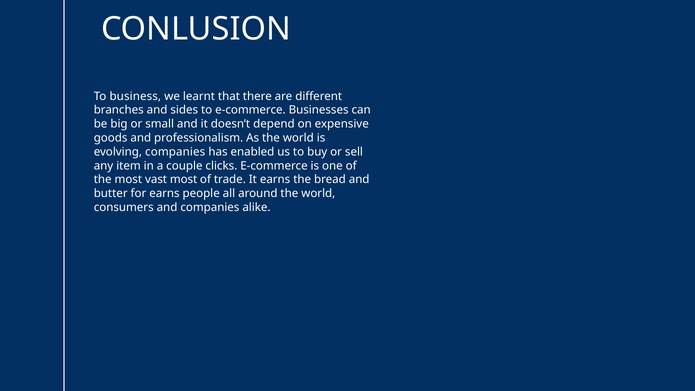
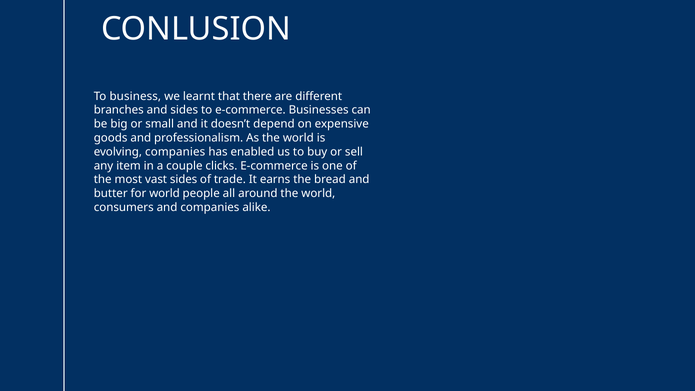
vast most: most -> sides
for earns: earns -> world
